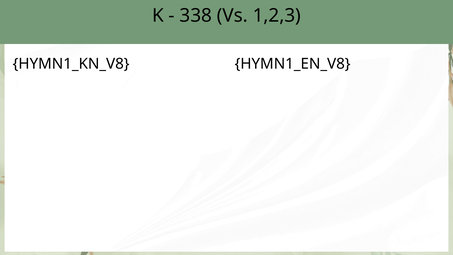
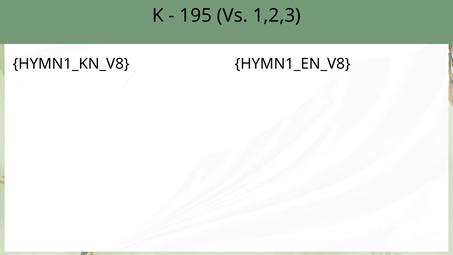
338: 338 -> 195
